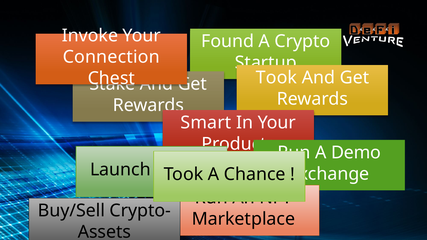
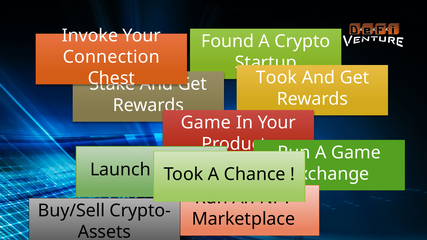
Smart at (206, 123): Smart -> Game
A Demo: Demo -> Game
